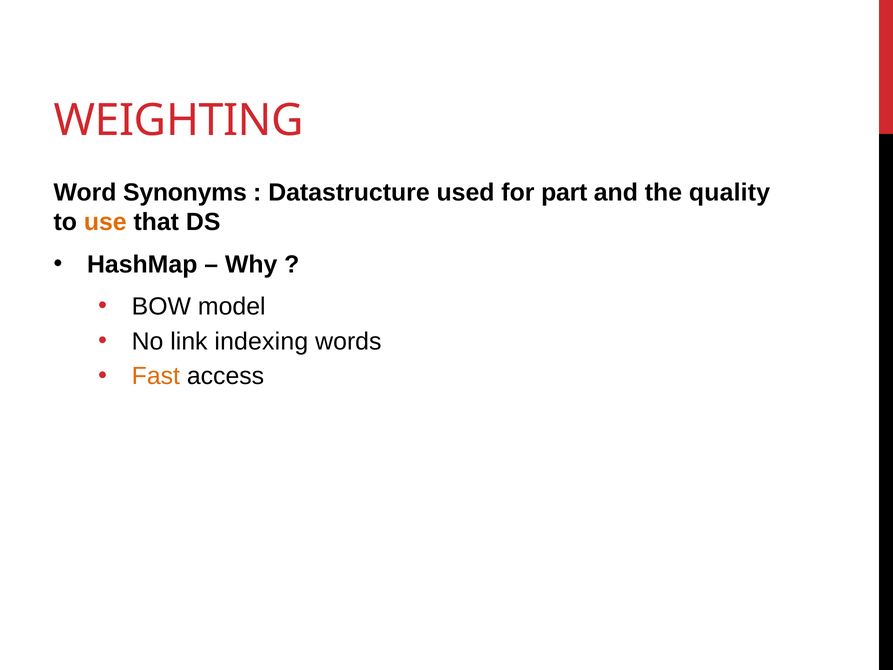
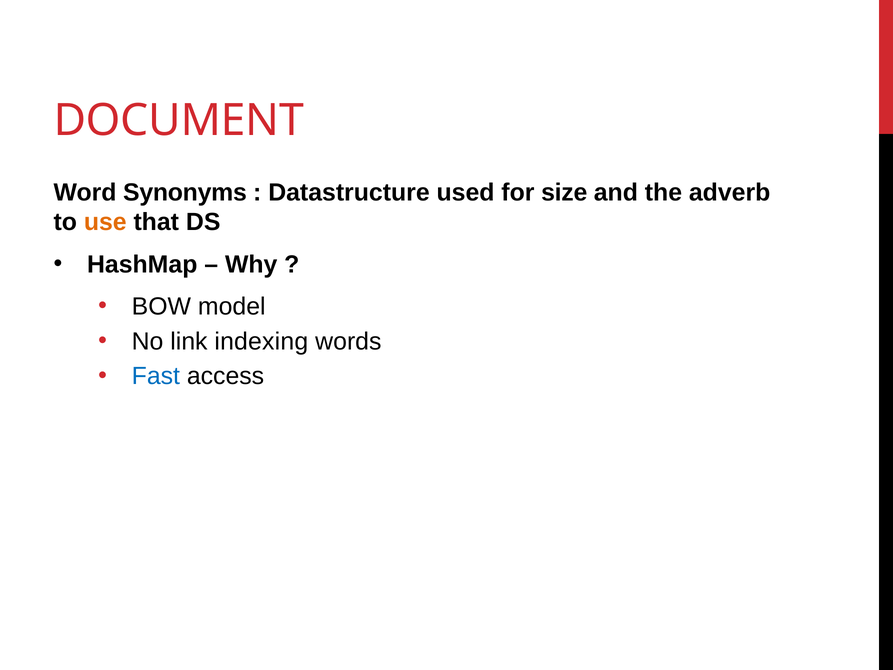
WEIGHTING: WEIGHTING -> DOCUMENT
part: part -> size
quality: quality -> adverb
Fast colour: orange -> blue
